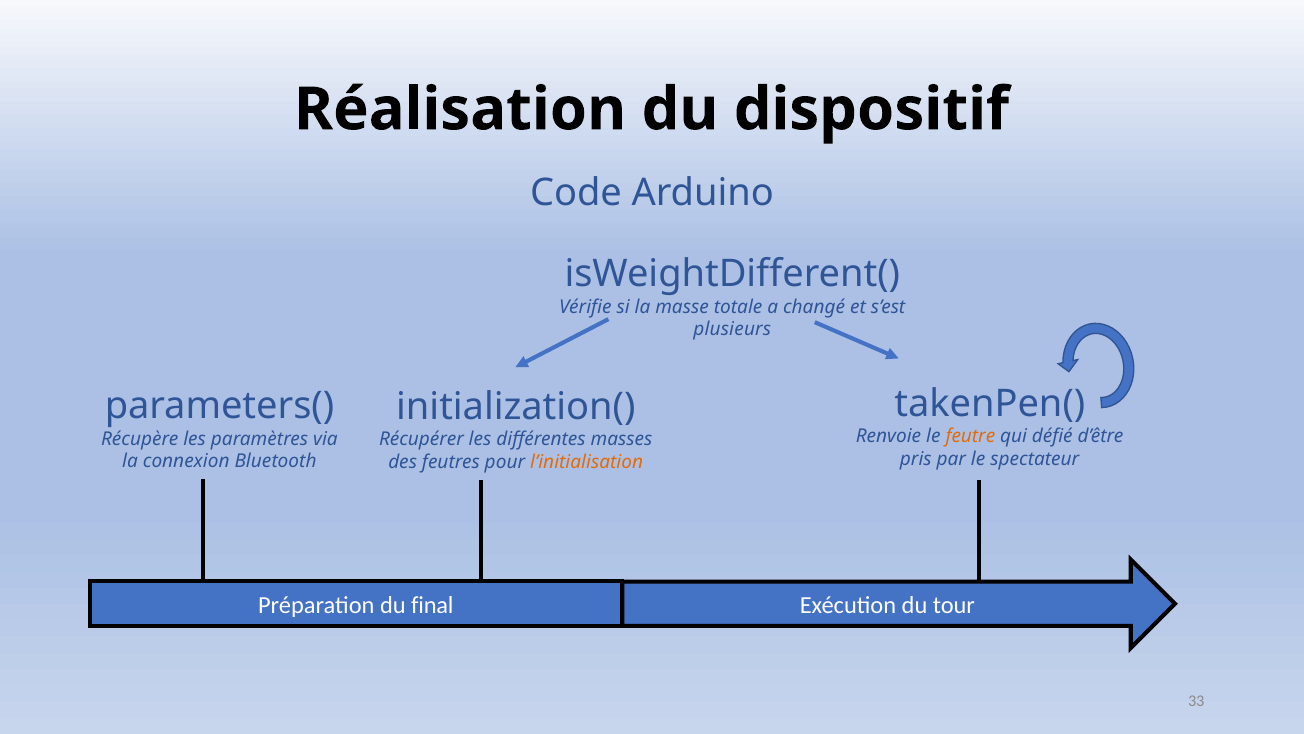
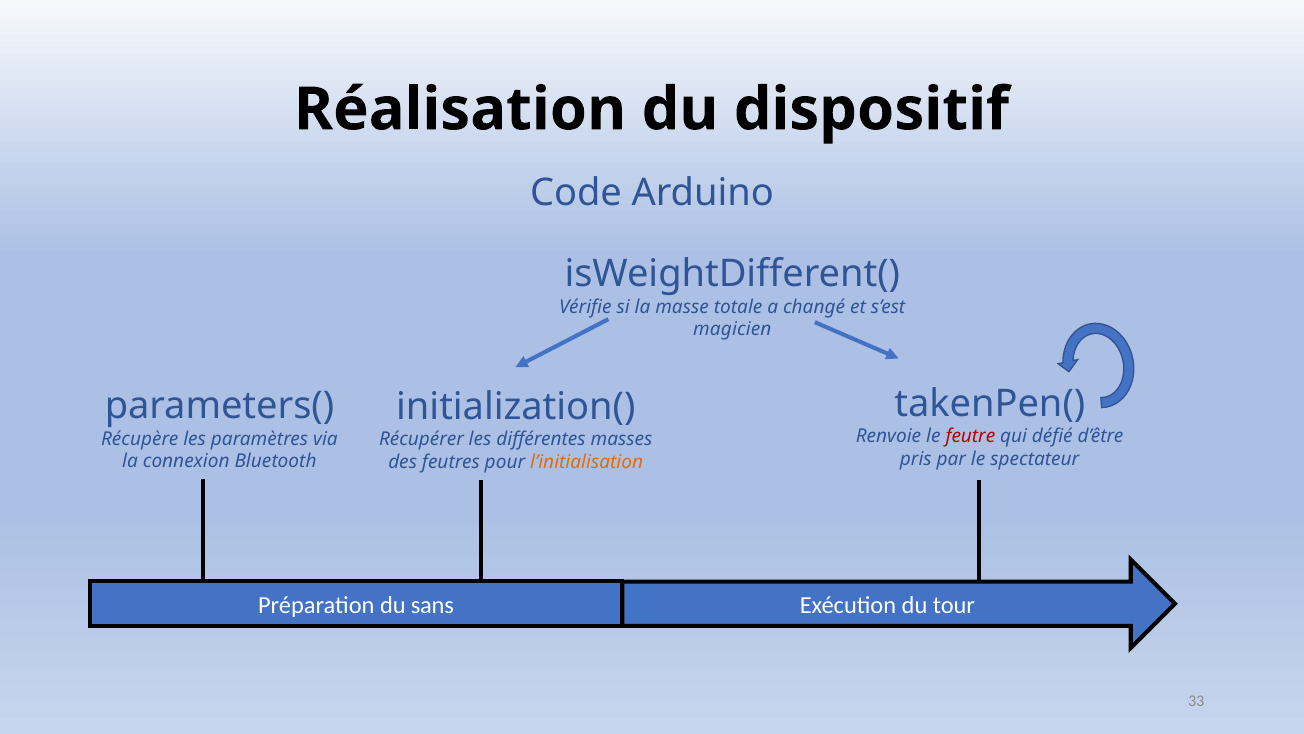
plusieurs: plusieurs -> magicien
feutre colour: orange -> red
final: final -> sans
